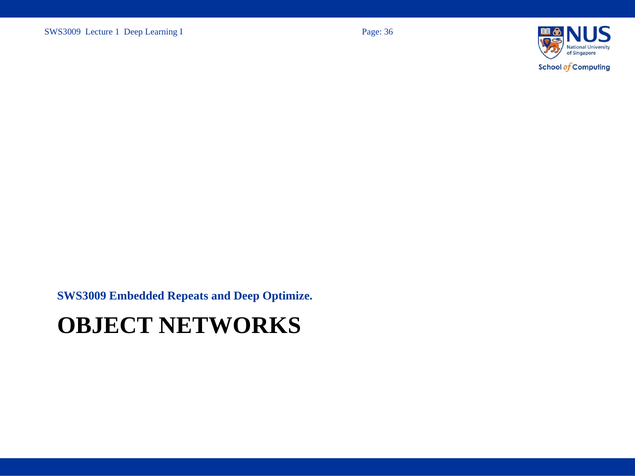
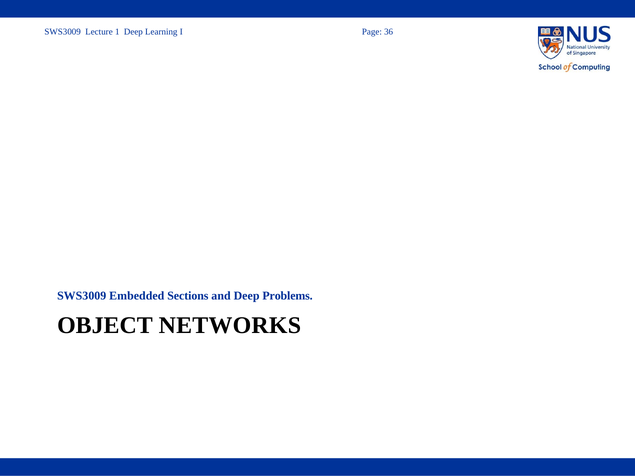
Repeats: Repeats -> Sections
Optimize: Optimize -> Problems
